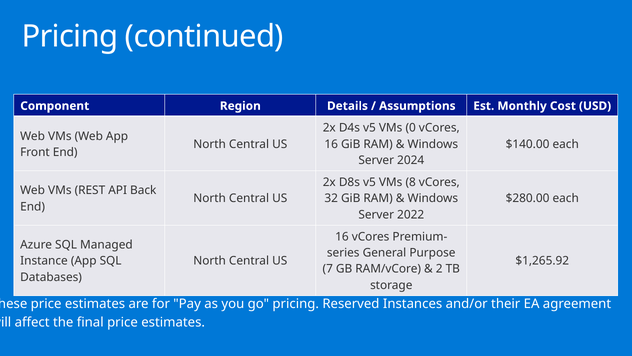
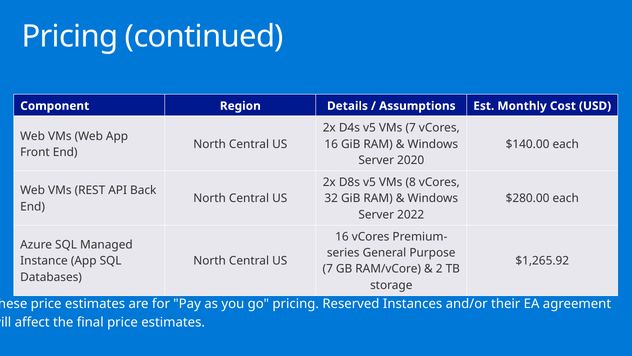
VMs 0: 0 -> 7
2024: 2024 -> 2020
